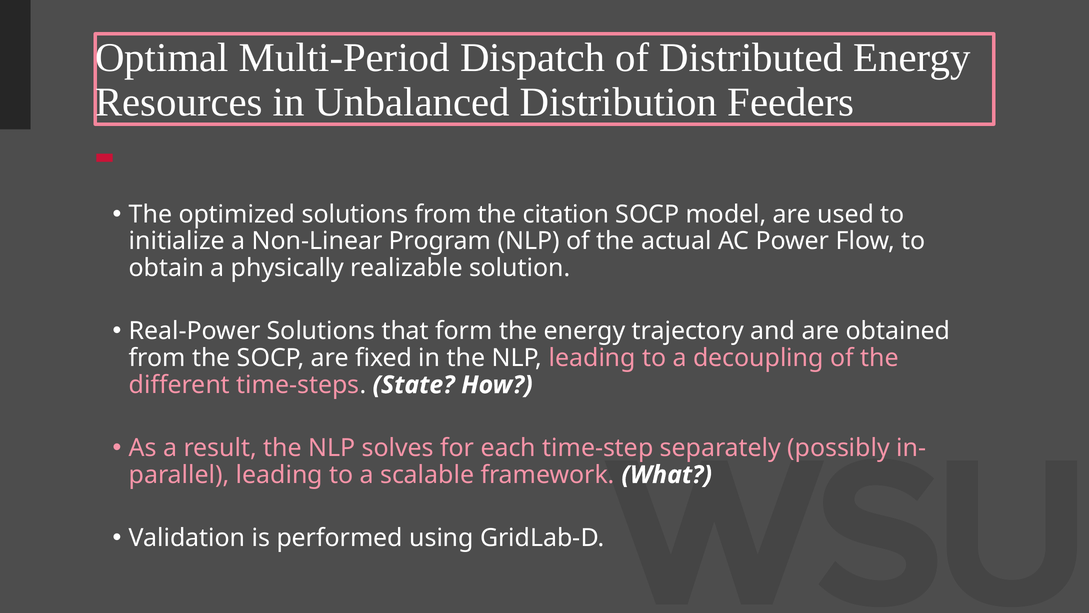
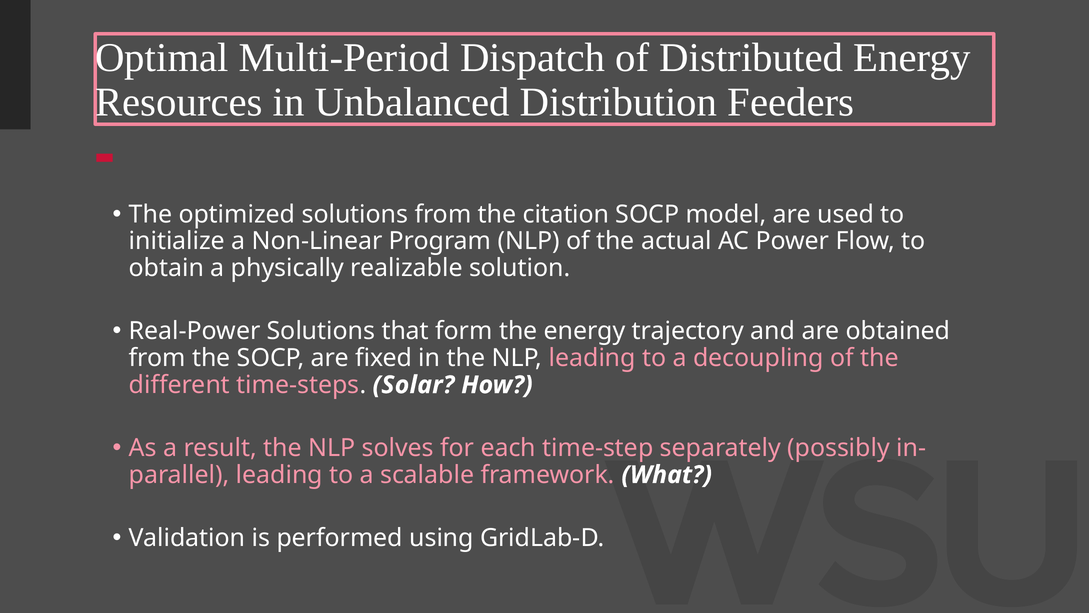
State: State -> Solar
